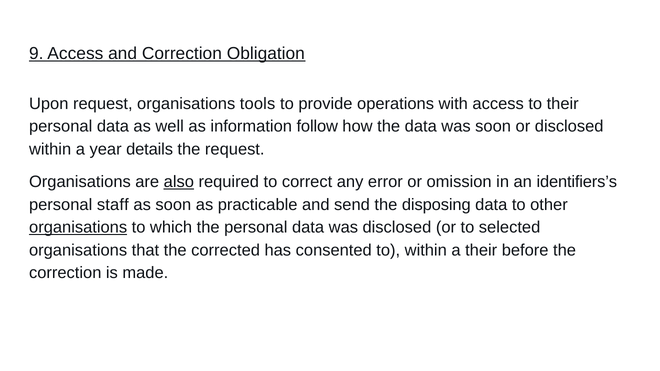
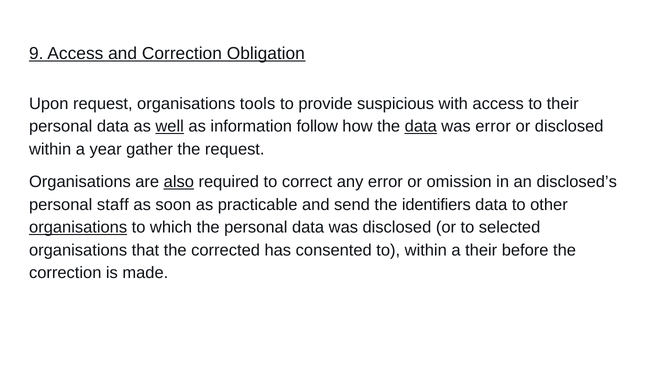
operations: operations -> suspicious
well underline: none -> present
data at (421, 127) underline: none -> present
was soon: soon -> error
details: details -> gather
identifiers’s: identifiers’s -> disclosed’s
disposing: disposing -> identifiers
